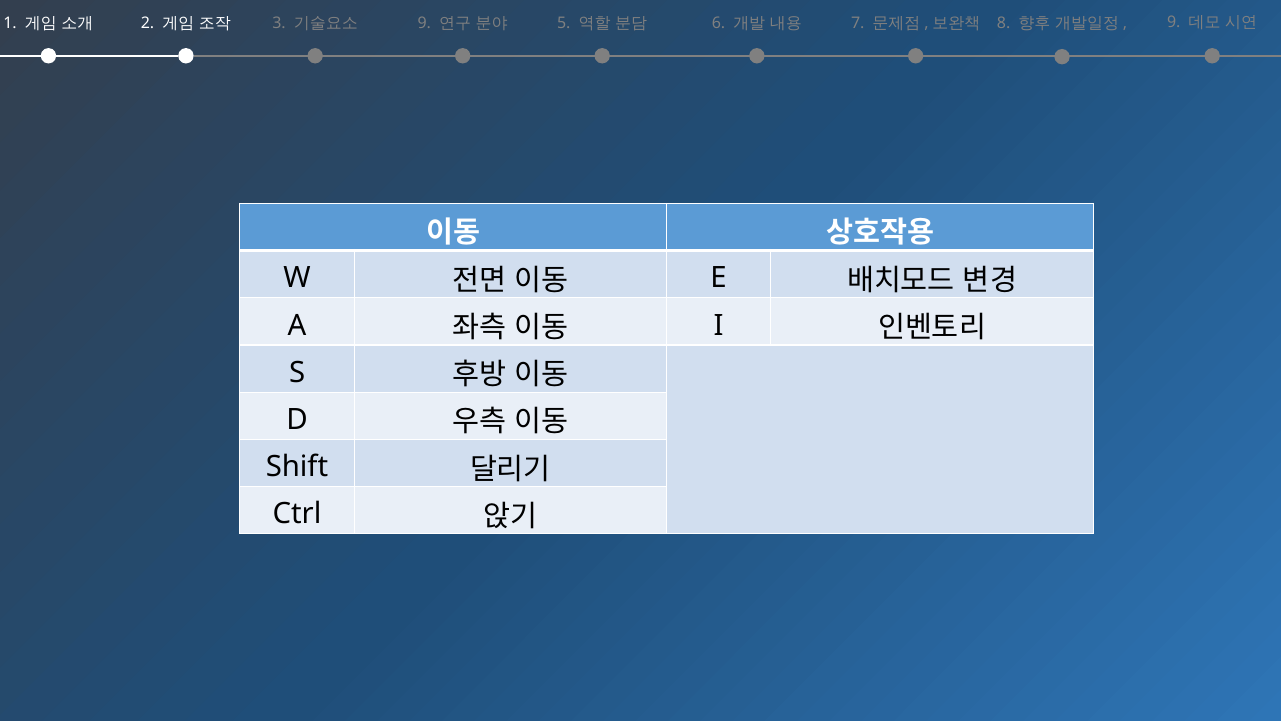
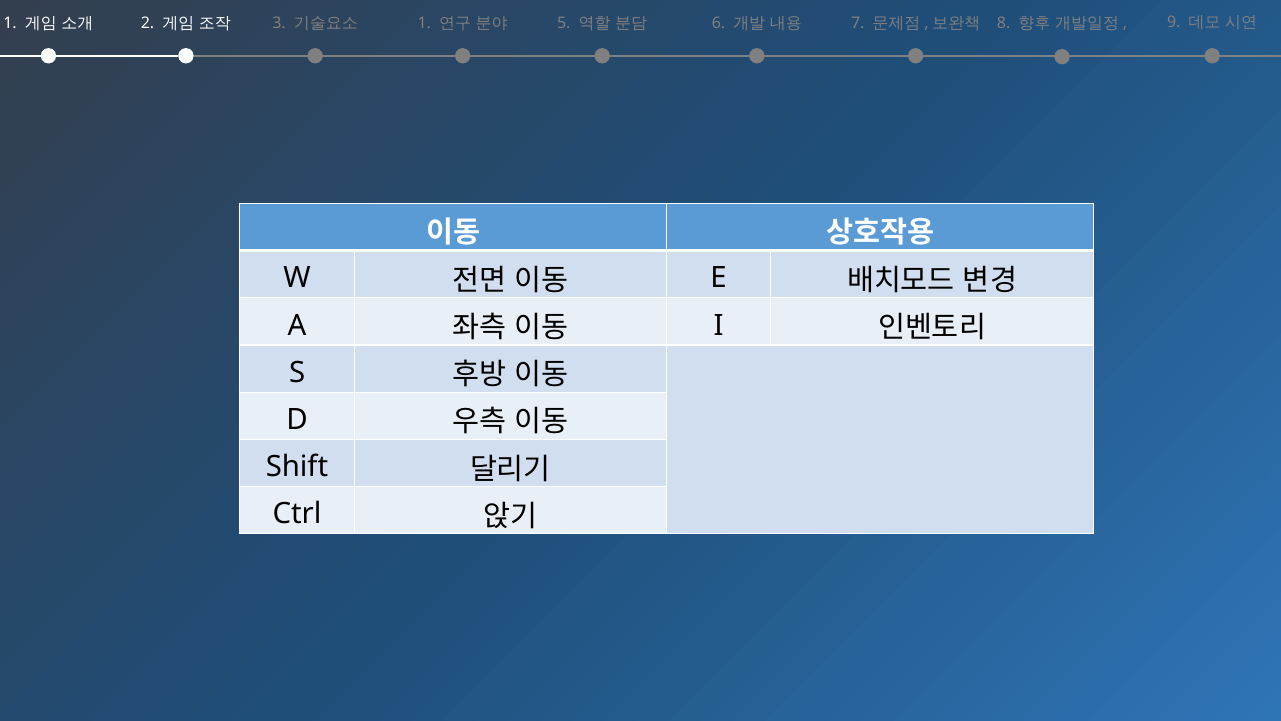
9 at (424, 23): 9 -> 1
